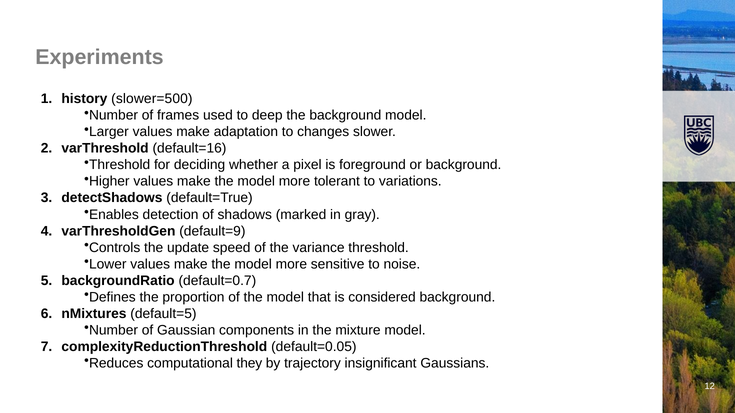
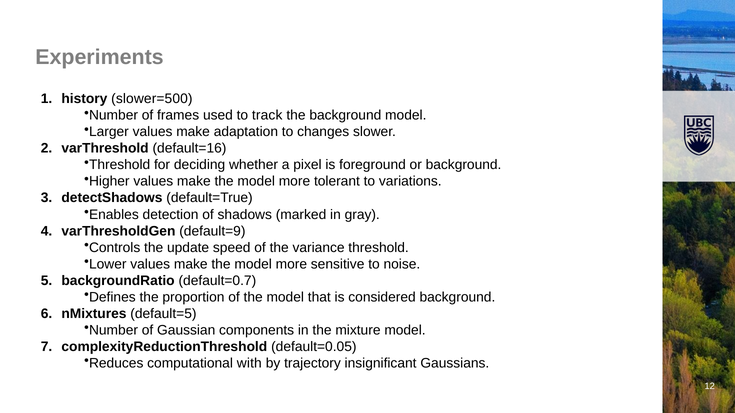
deep: deep -> track
they: they -> with
